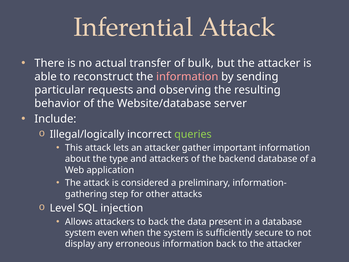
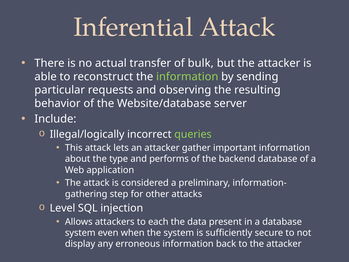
information at (187, 76) colour: pink -> light green
and attackers: attackers -> performs
to back: back -> each
